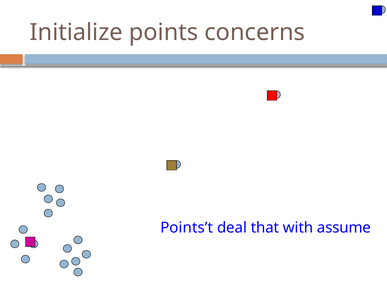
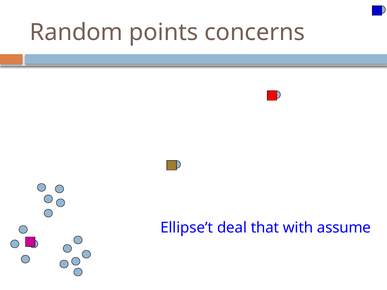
Initialize: Initialize -> Random
Points’t: Points’t -> Ellipse’t
